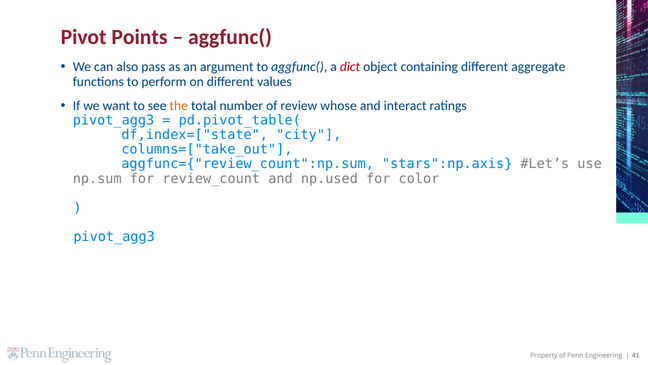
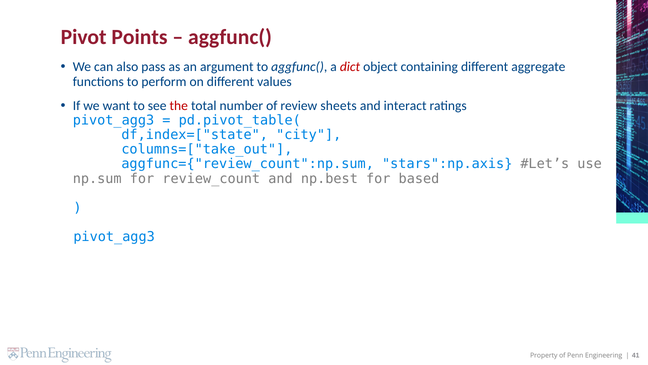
the colour: orange -> red
whose: whose -> sheets
np.used: np.used -> np.best
color: color -> based
